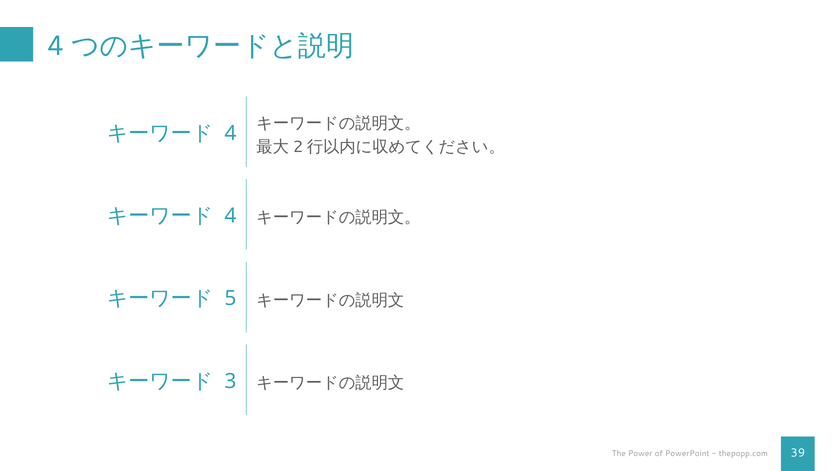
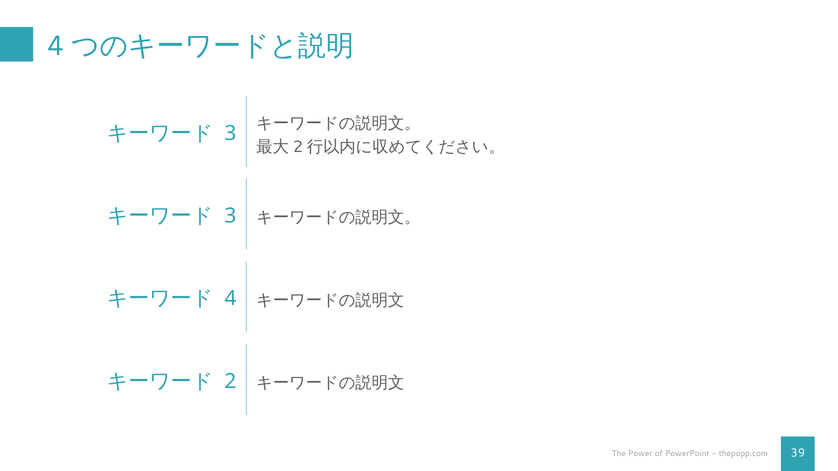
4 at (230, 133): 4 -> 3
4 at (230, 216): 4 -> 3
5: 5 -> 4
3: 3 -> 2
